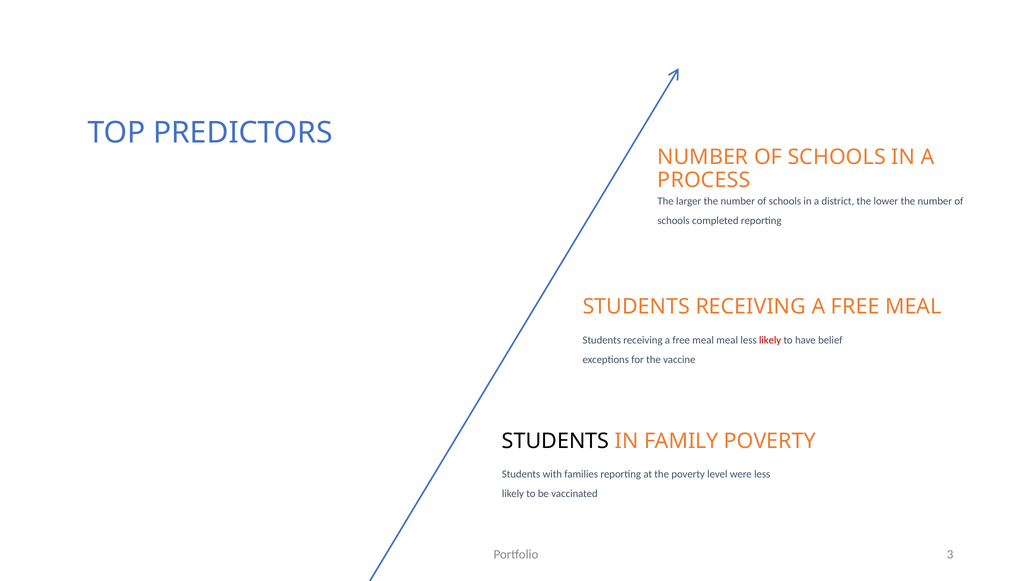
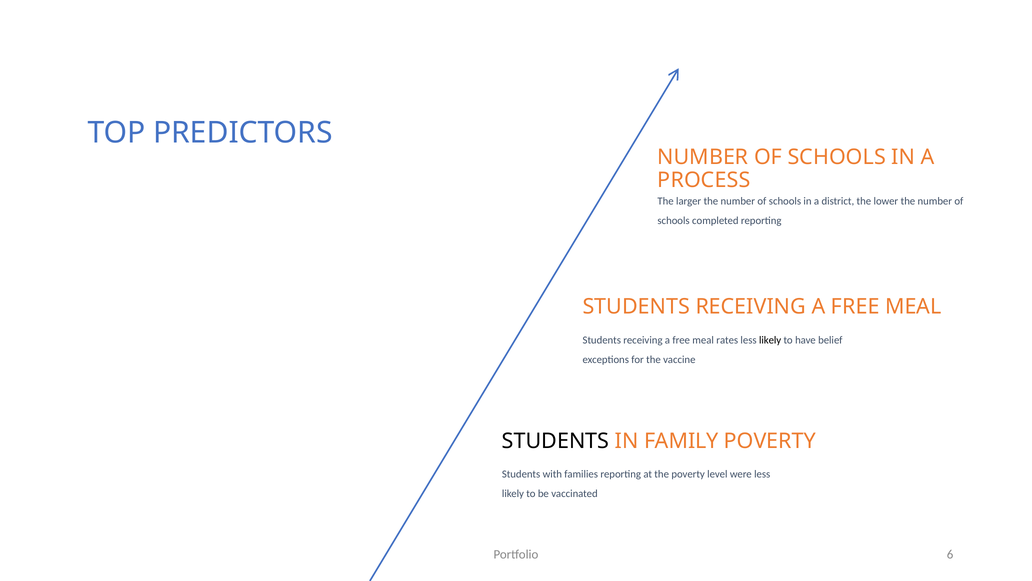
meal meal: meal -> rates
likely at (770, 340) colour: red -> black
3: 3 -> 6
